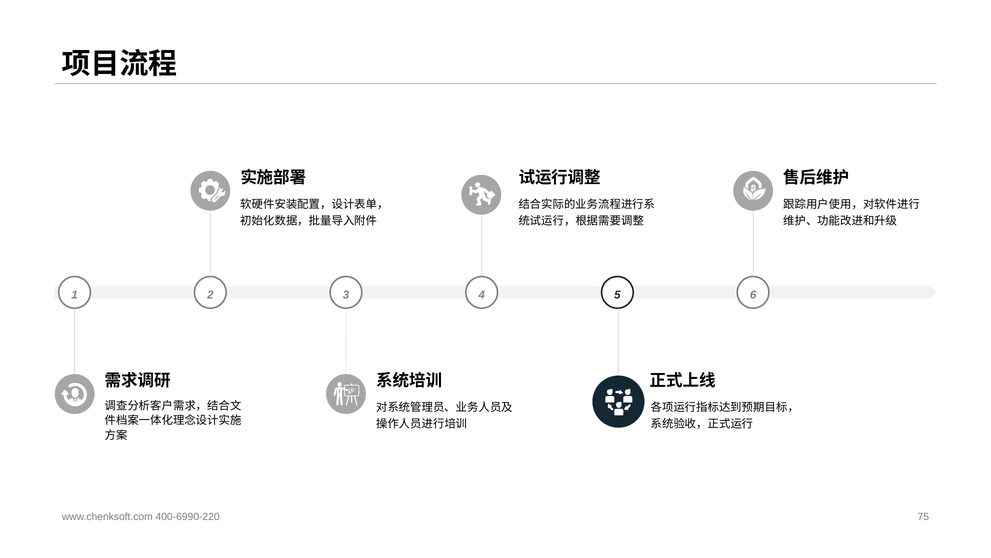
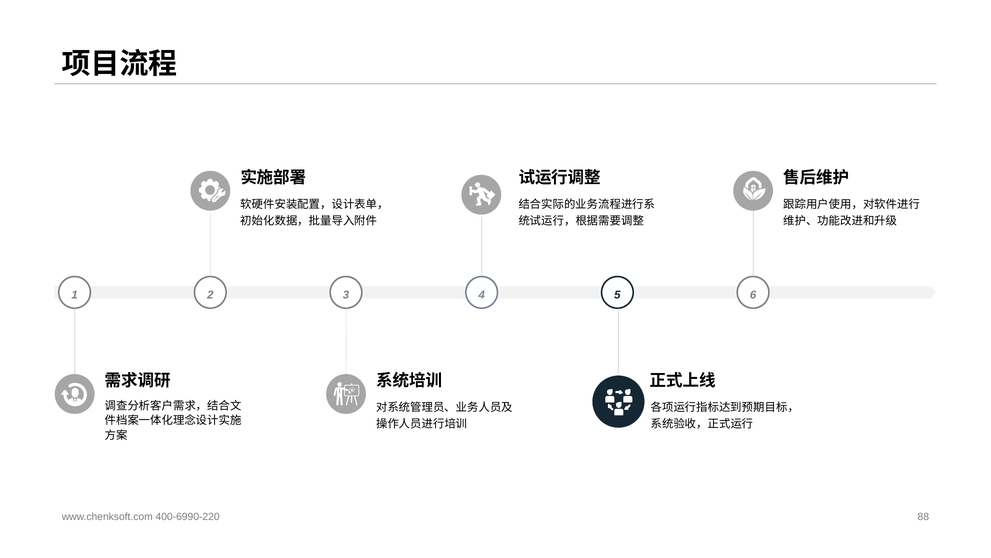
75: 75 -> 88
